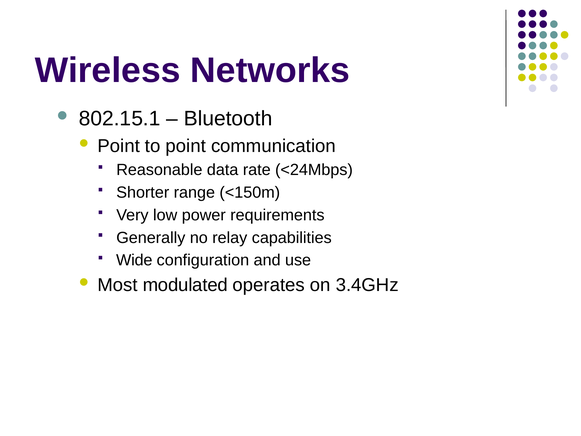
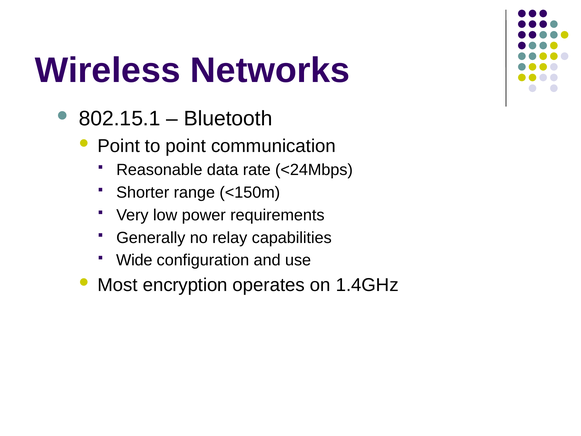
modulated: modulated -> encryption
3.4GHz: 3.4GHz -> 1.4GHz
